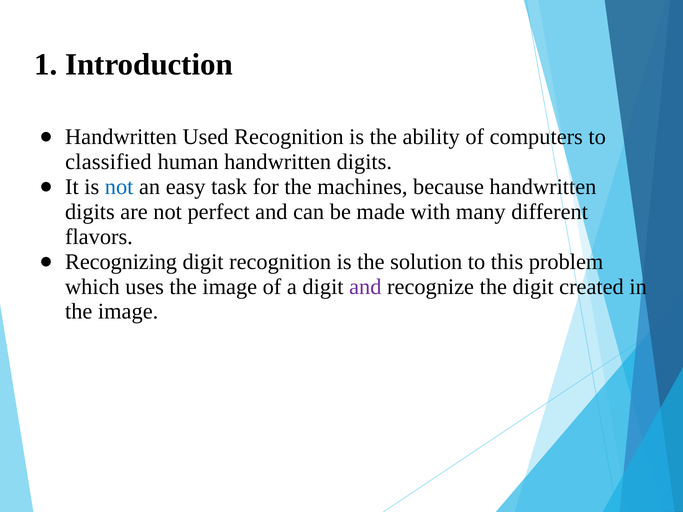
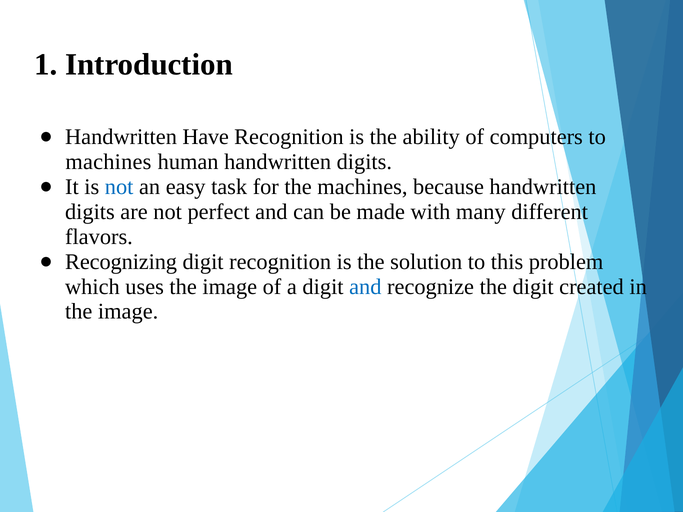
Used: Used -> Have
classified at (108, 162): classified -> machines
and at (365, 287) colour: purple -> blue
